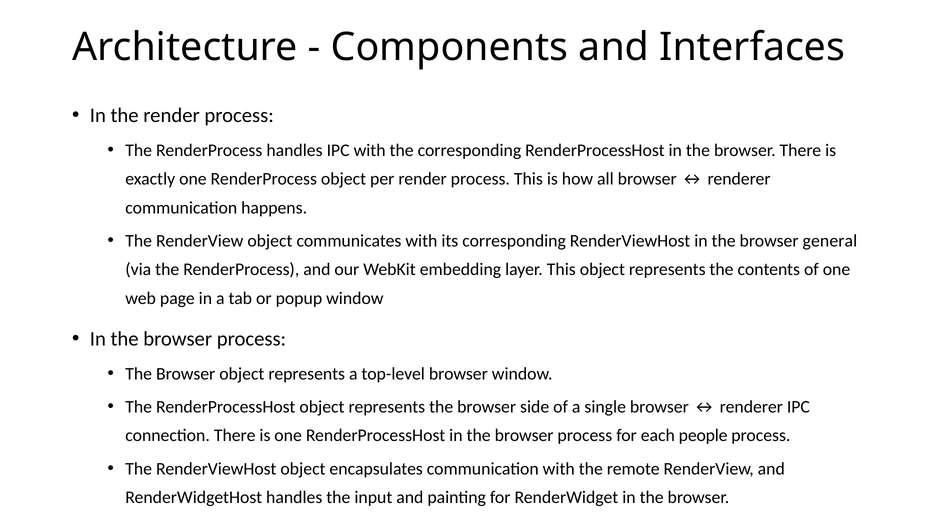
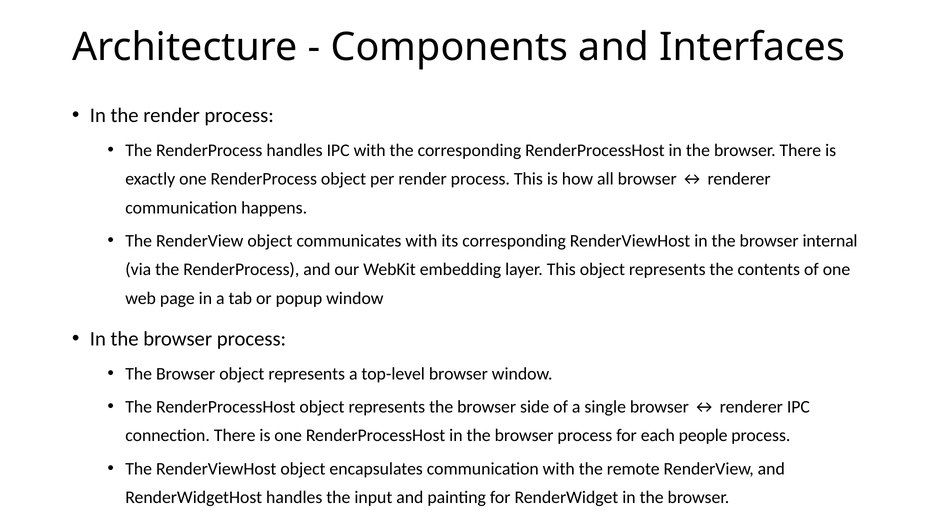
general: general -> internal
